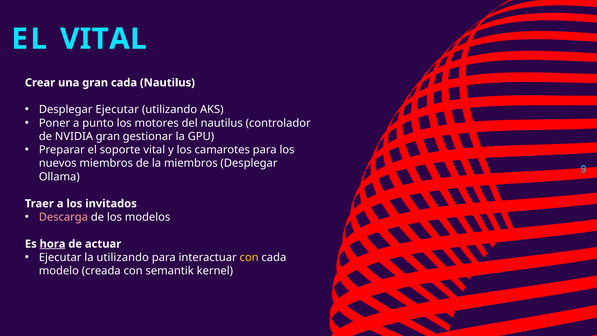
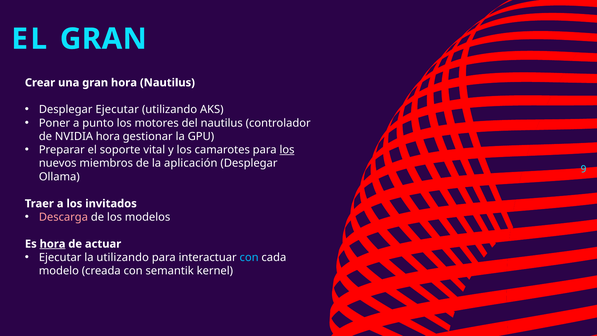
EL VITAL: VITAL -> GRAN
gran cada: cada -> hora
NVIDIA gran: gran -> hora
los at (287, 150) underline: none -> present
la miembros: miembros -> aplicación
con at (249, 257) colour: yellow -> light blue
